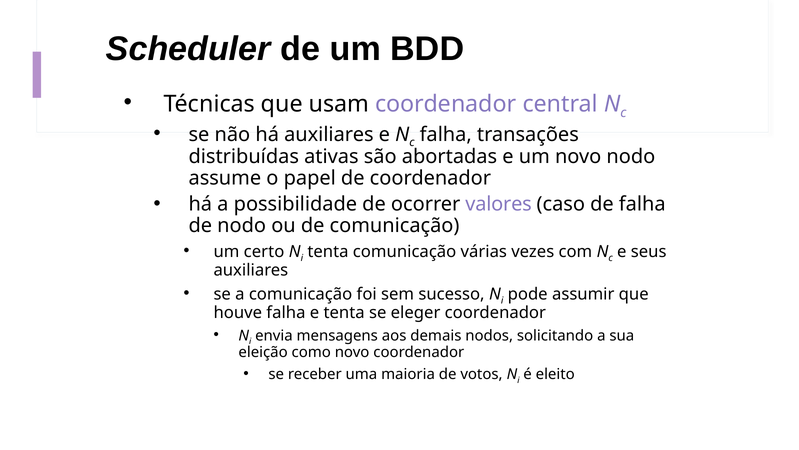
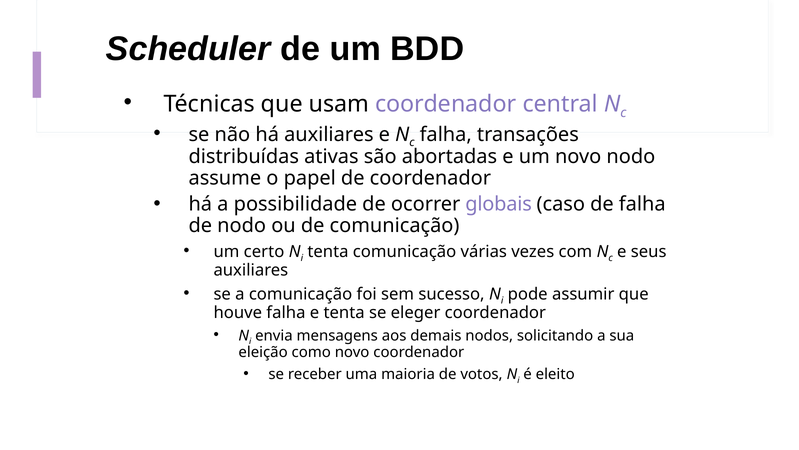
valores: valores -> globais
